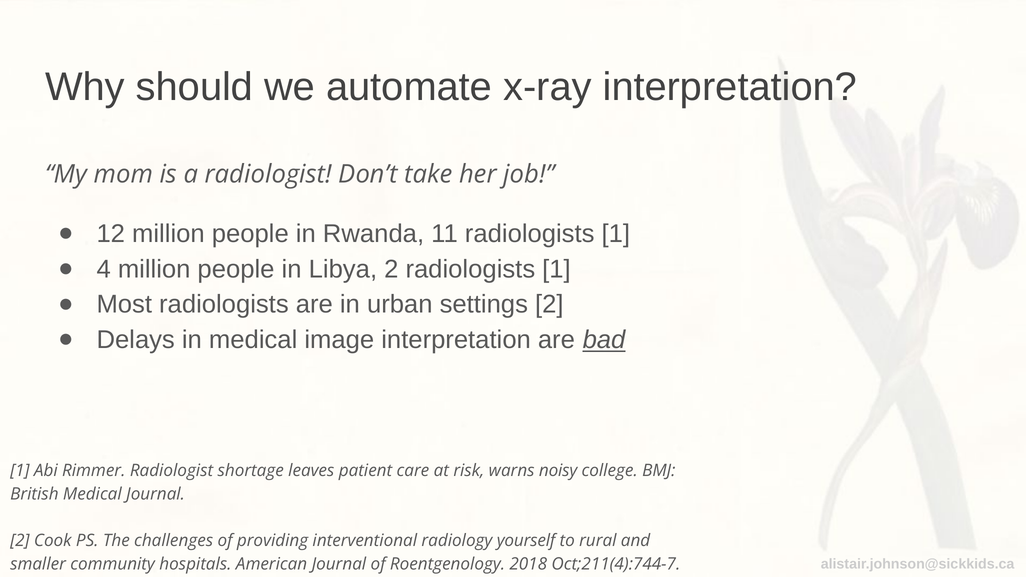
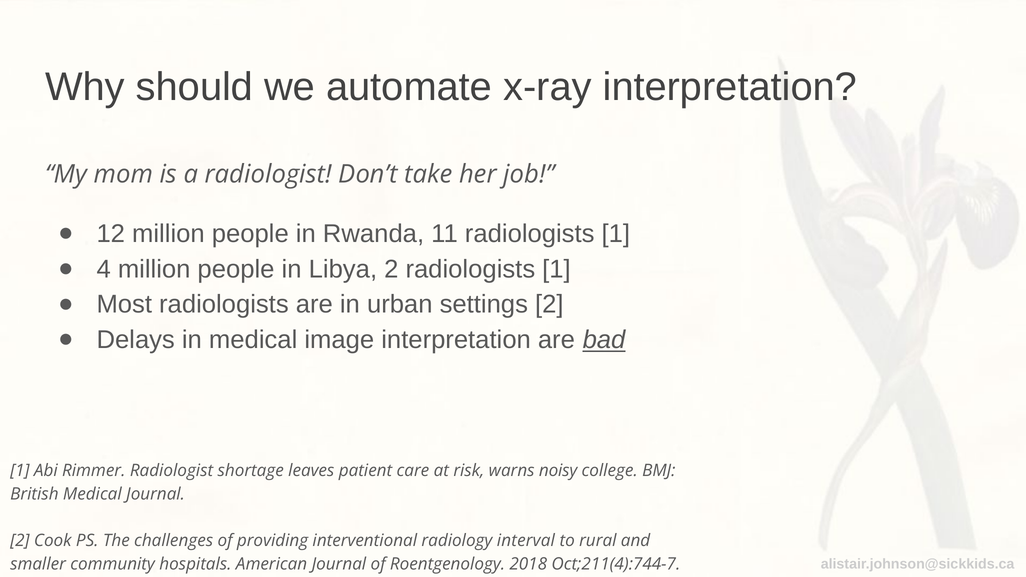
yourself: yourself -> interval
